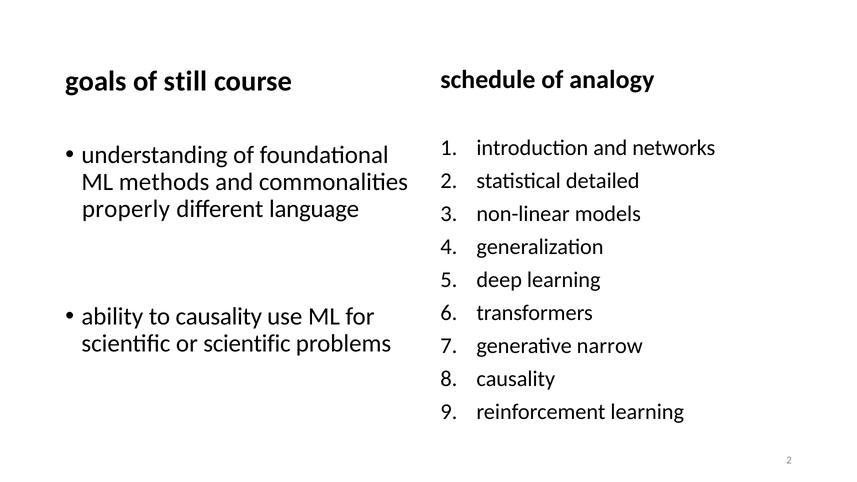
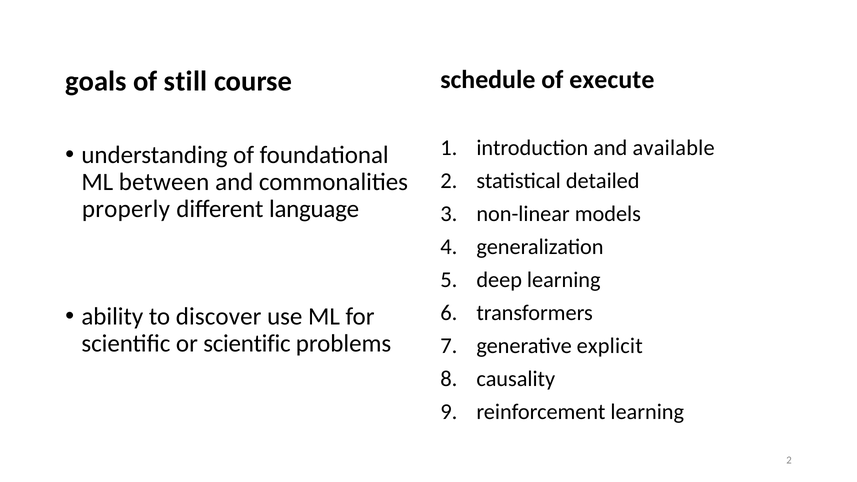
analogy: analogy -> execute
networks: networks -> available
methods: methods -> between
to causality: causality -> discover
narrow: narrow -> explicit
